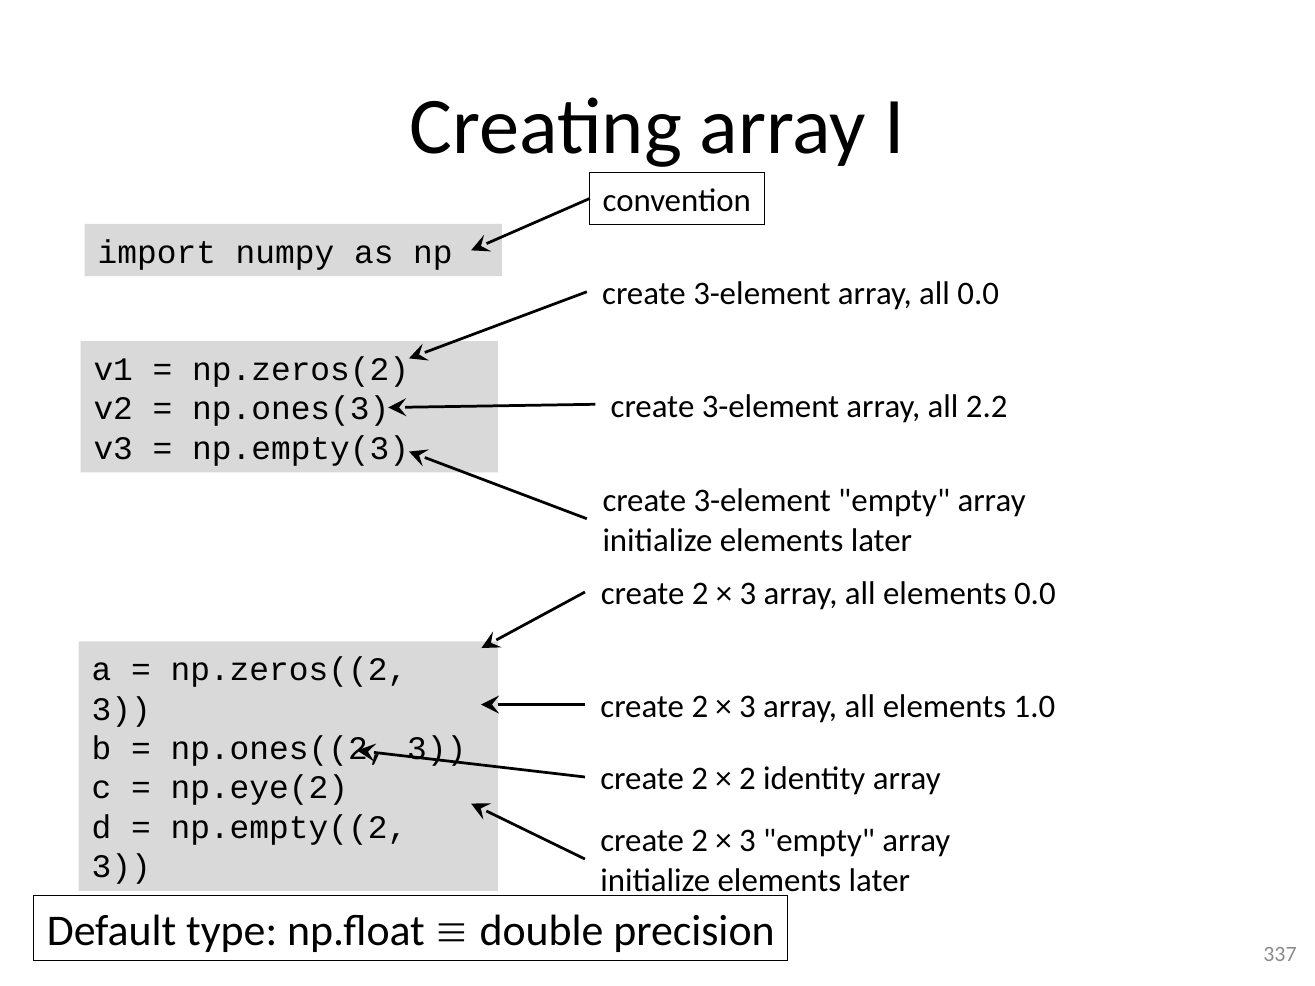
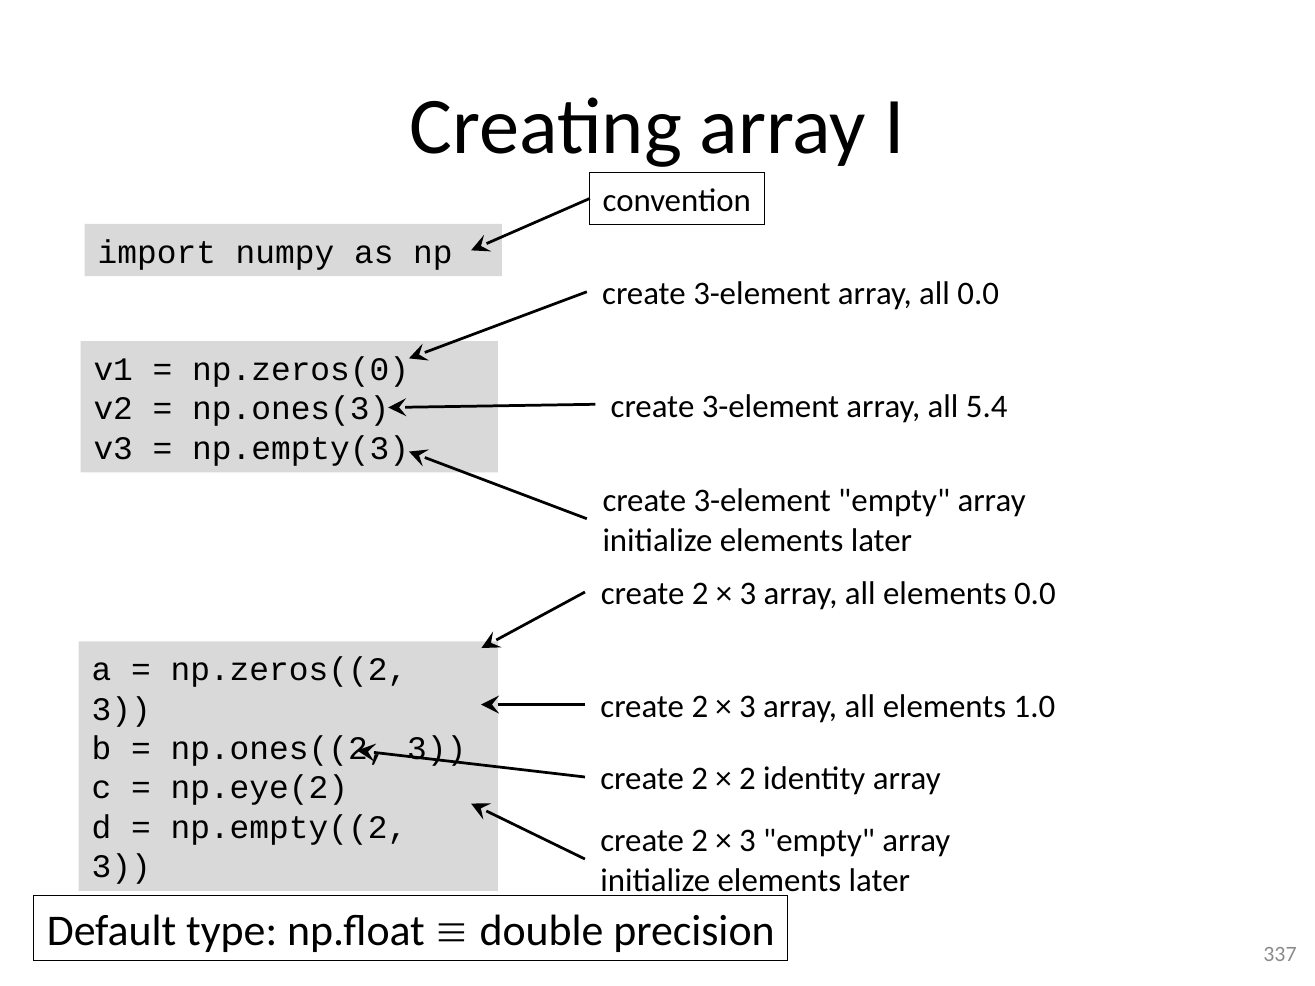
np.zeros(2: np.zeros(2 -> np.zeros(0
2.2: 2.2 -> 5.4
